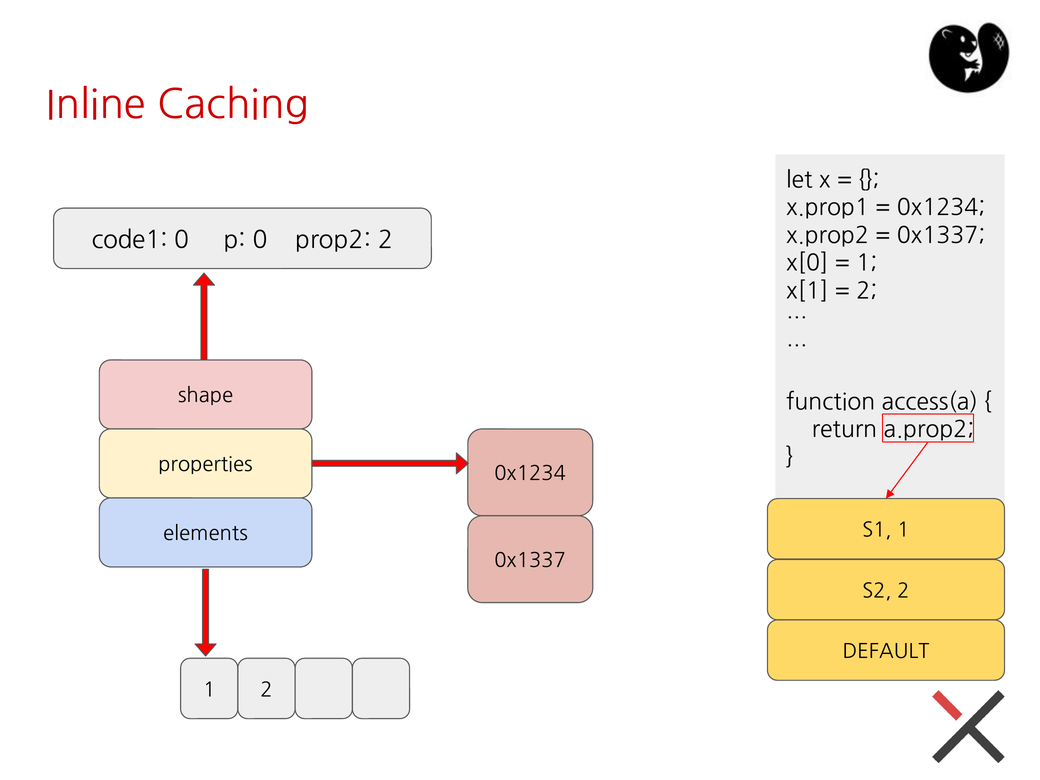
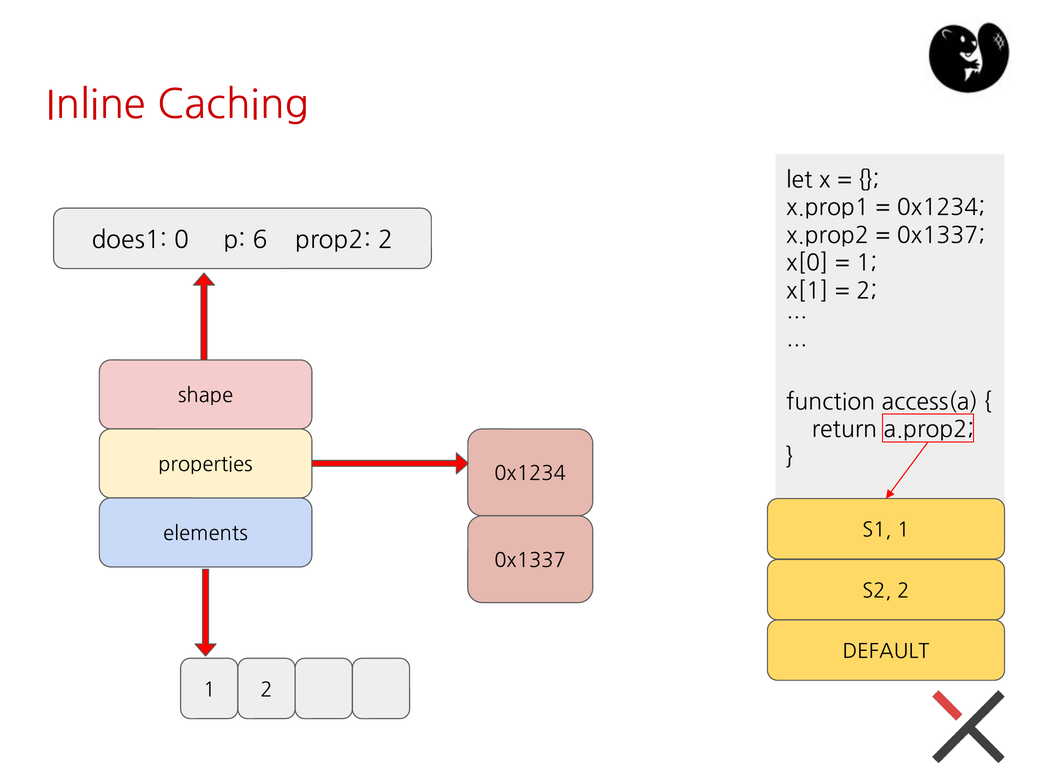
code1: code1 -> does1
p 0: 0 -> 6
